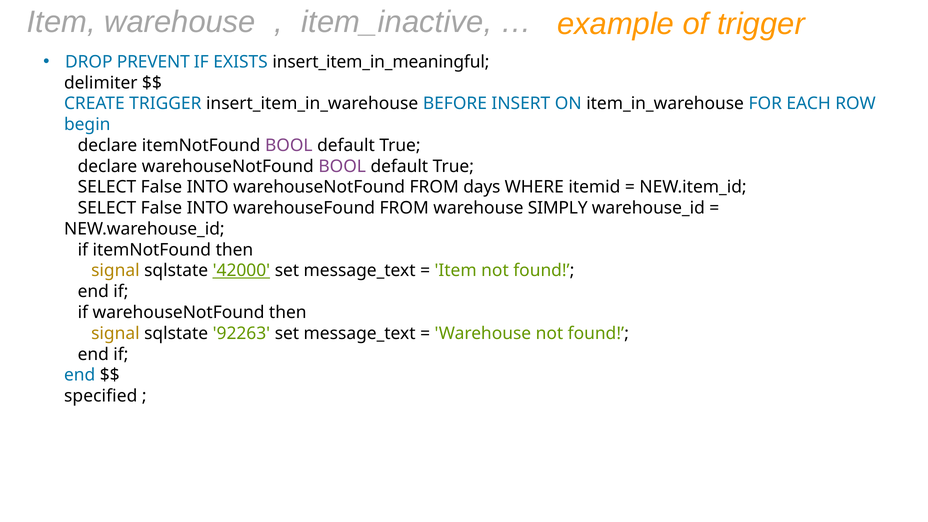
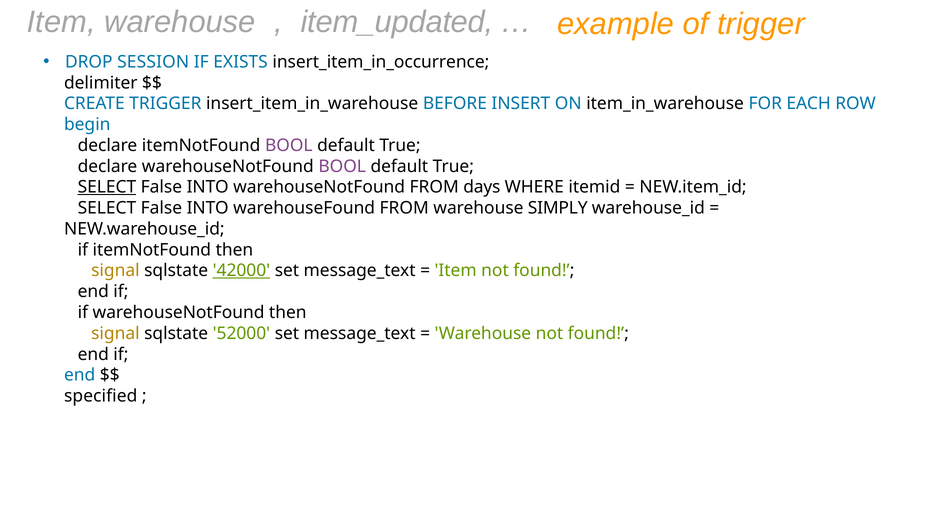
item_inactive: item_inactive -> item_updated
PREVENT: PREVENT -> SESSION
insert_item_in_meaningful: insert_item_in_meaningful -> insert_item_in_occurrence
SELECT at (107, 187) underline: none -> present
92263: 92263 -> 52000
